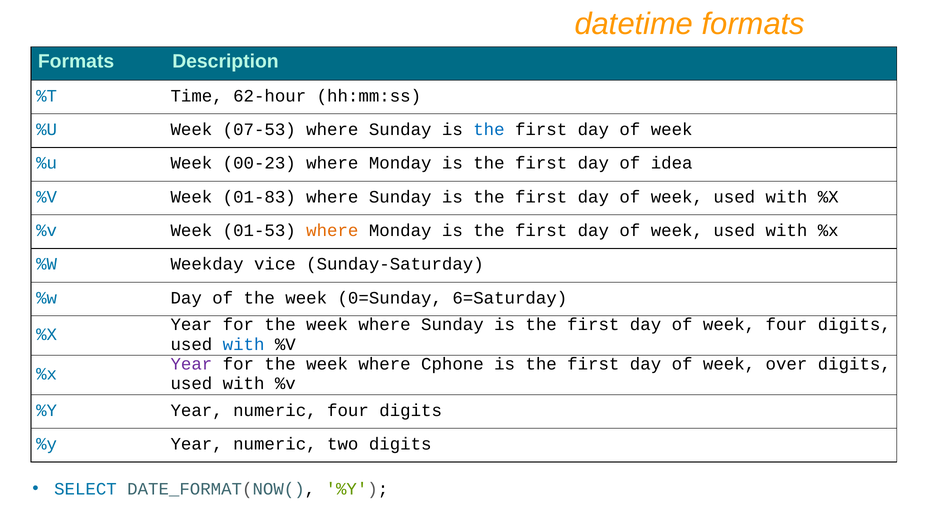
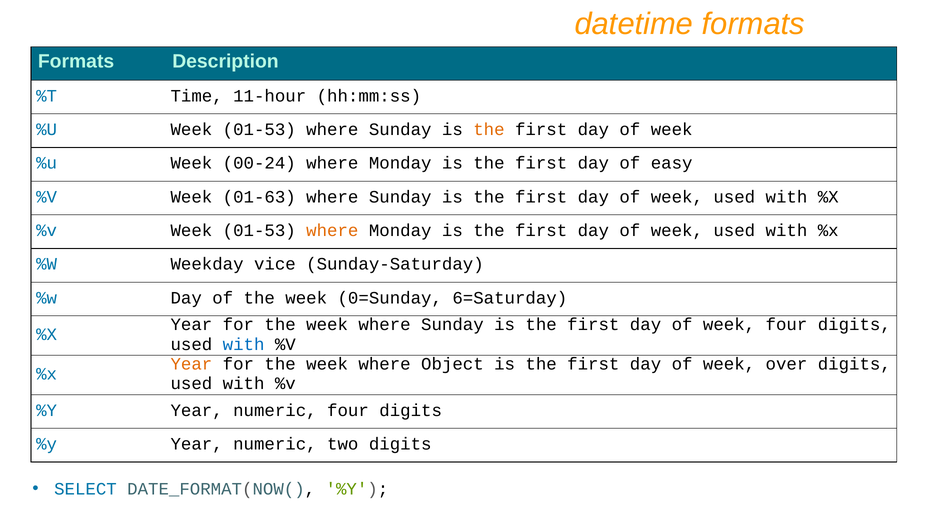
62-hour: 62-hour -> 11-hour
%U Week 07-53: 07-53 -> 01-53
the at (489, 130) colour: blue -> orange
00-23: 00-23 -> 00-24
idea: idea -> easy
01-83: 01-83 -> 01-63
Year at (191, 364) colour: purple -> orange
Cphone: Cphone -> Object
